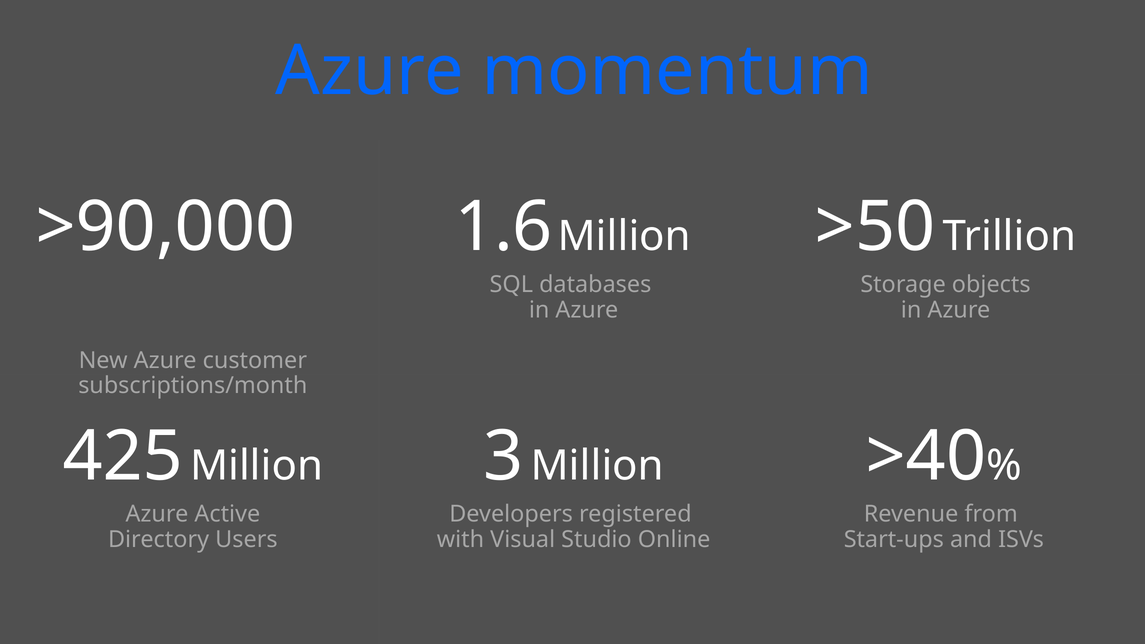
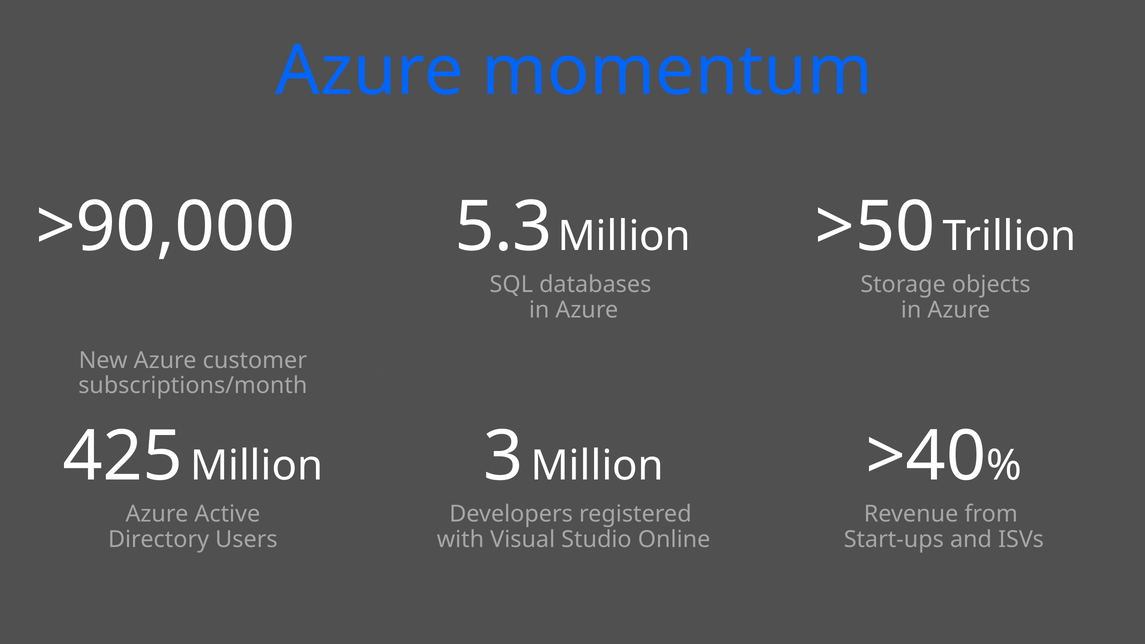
1.6: 1.6 -> 5.3
